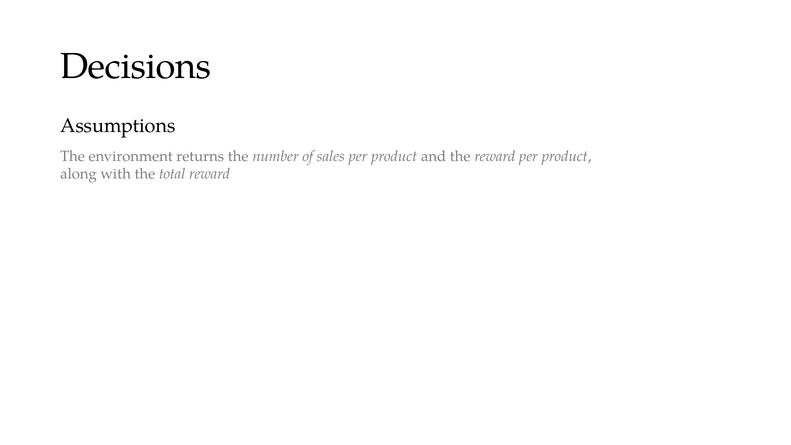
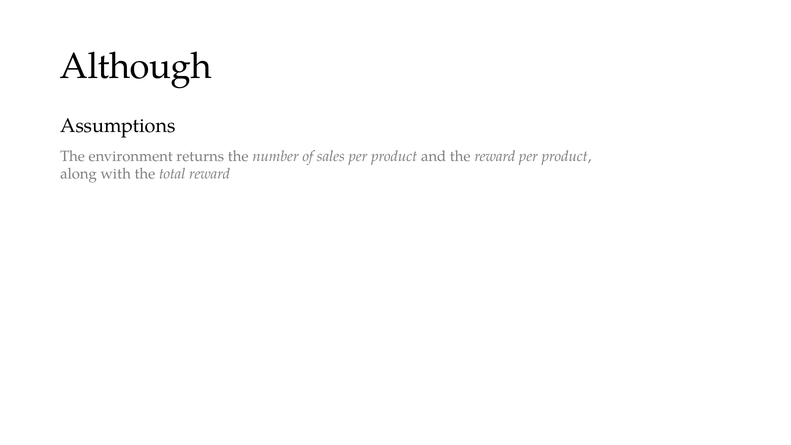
Decisions: Decisions -> Although
